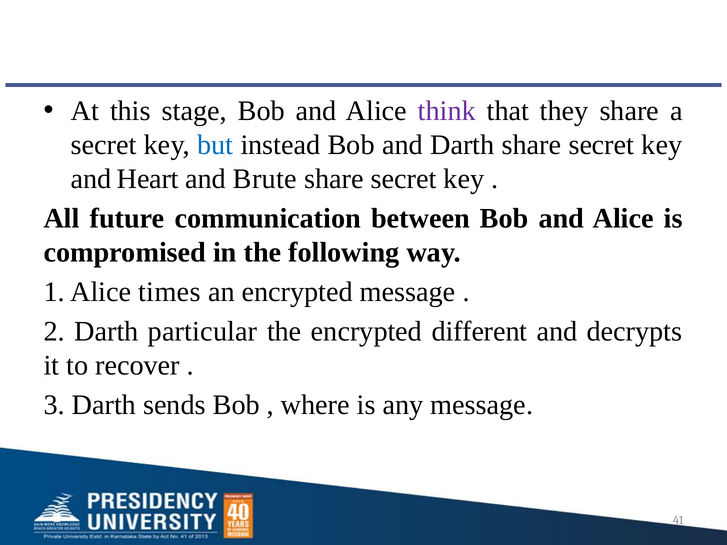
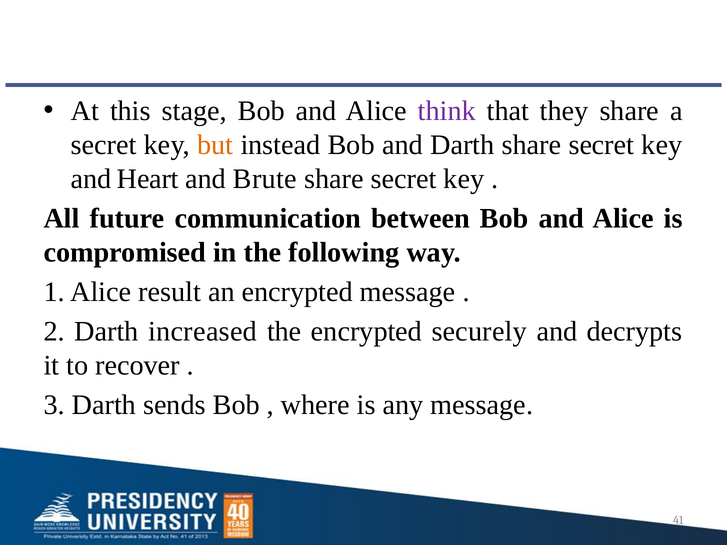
but colour: blue -> orange
times: times -> result
particular: particular -> increased
different: different -> securely
